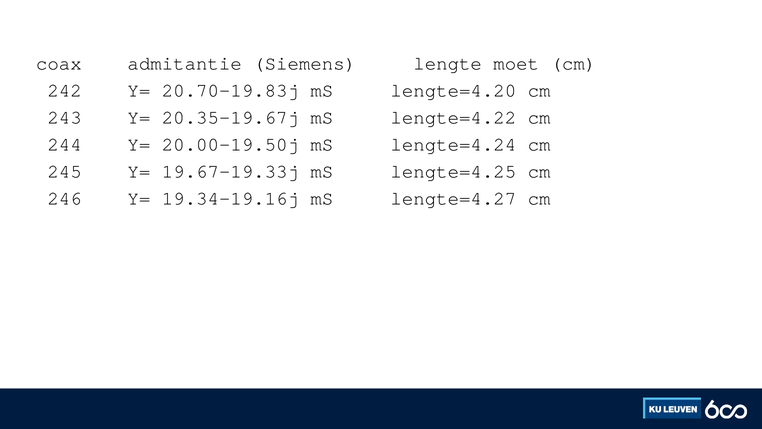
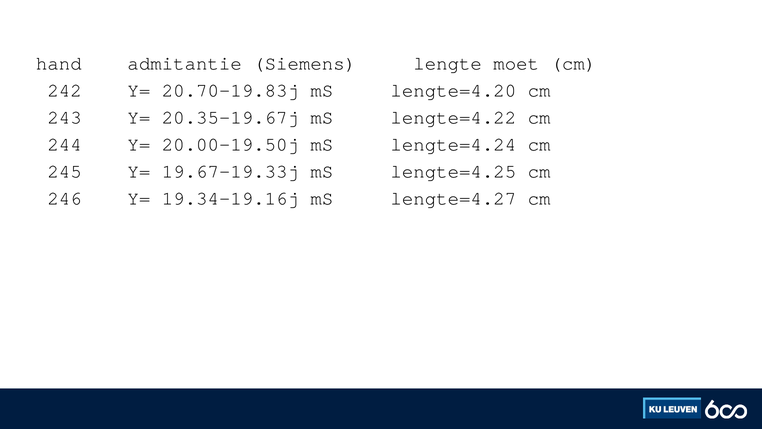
coax: coax -> hand
